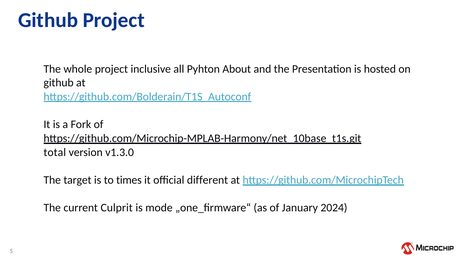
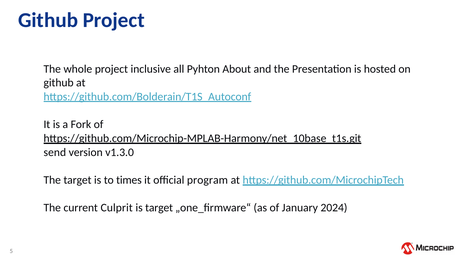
total: total -> send
different: different -> program
is mode: mode -> target
